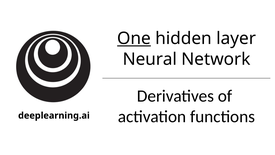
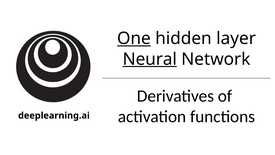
Neural underline: none -> present
